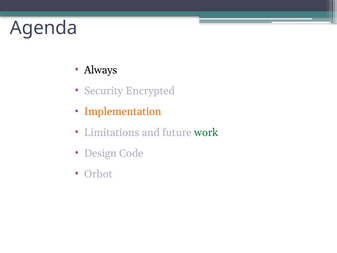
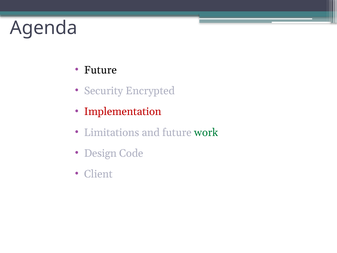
Always at (101, 70): Always -> Future
Implementation colour: orange -> red
Orbot: Orbot -> Client
